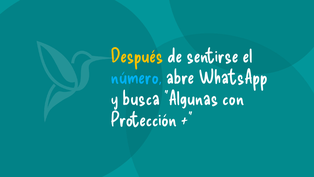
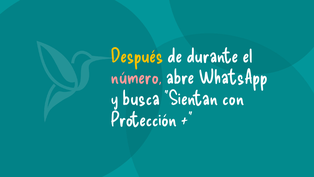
sentirse: sentirse -> durante
número colour: light blue -> pink
Algunas: Algunas -> Sientan
